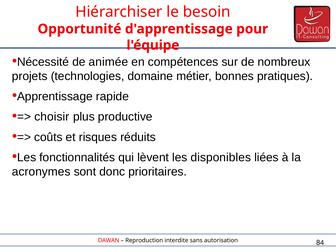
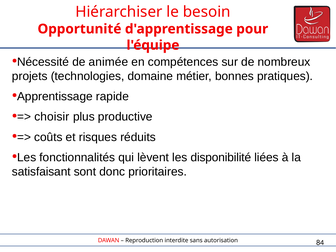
disponibles: disponibles -> disponibilité
acronymes: acronymes -> satisfaisant
